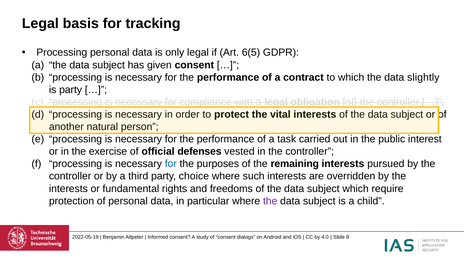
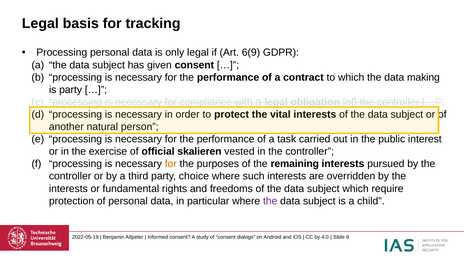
6(5: 6(5 -> 6(9
slightly: slightly -> making
defenses: defenses -> skalieren
for at (171, 164) colour: blue -> orange
